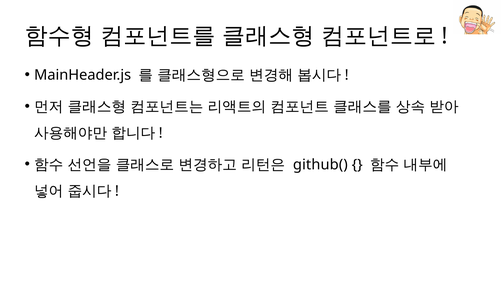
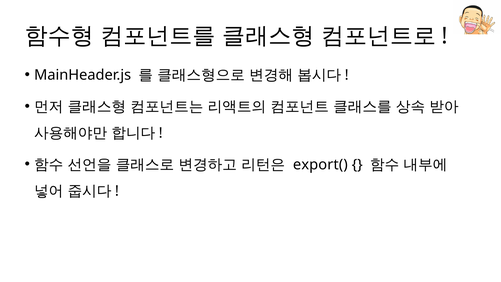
github(: github( -> export(
